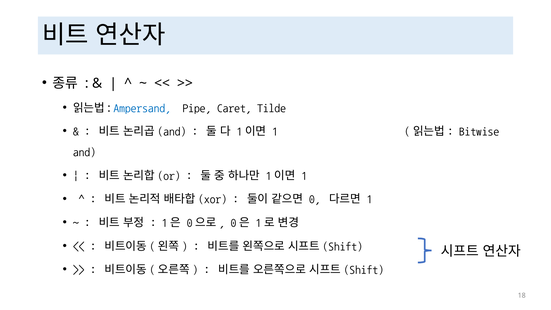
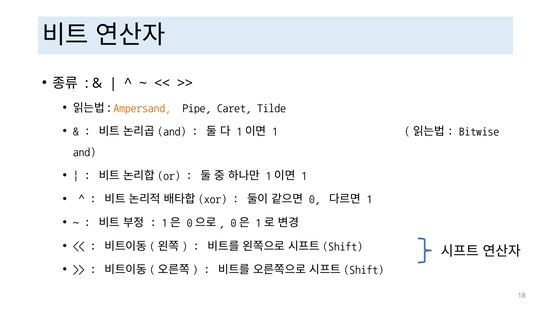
Ampersand colour: blue -> orange
